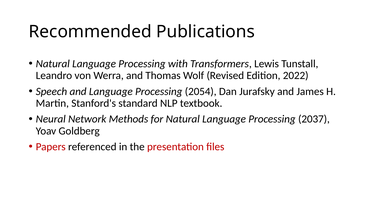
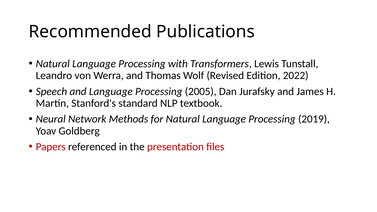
2054: 2054 -> 2005
2037: 2037 -> 2019
